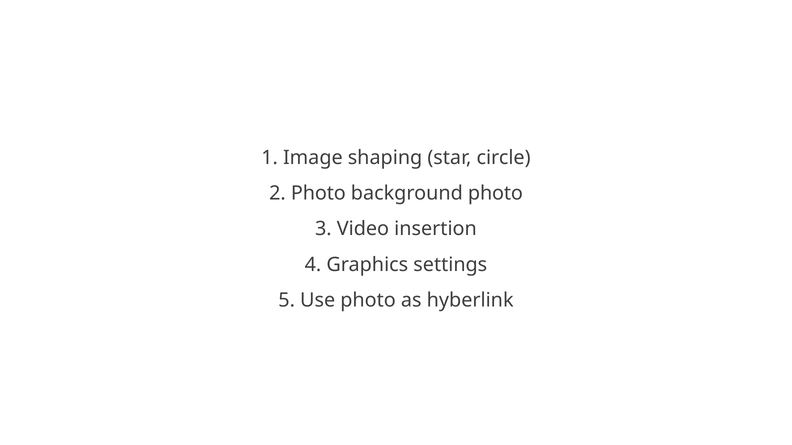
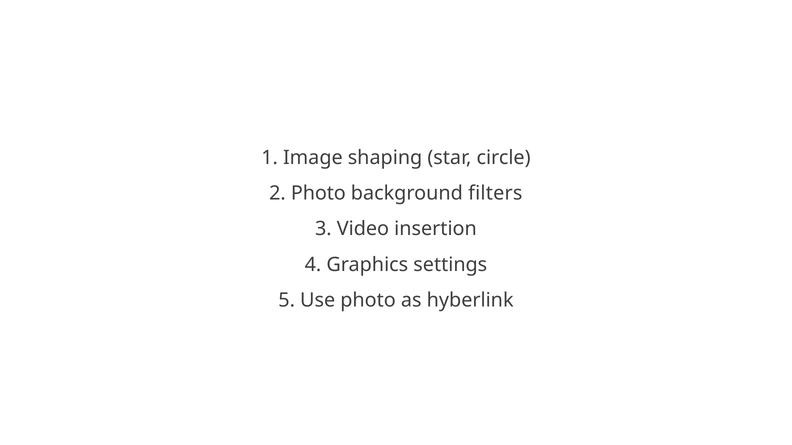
background photo: photo -> filters
